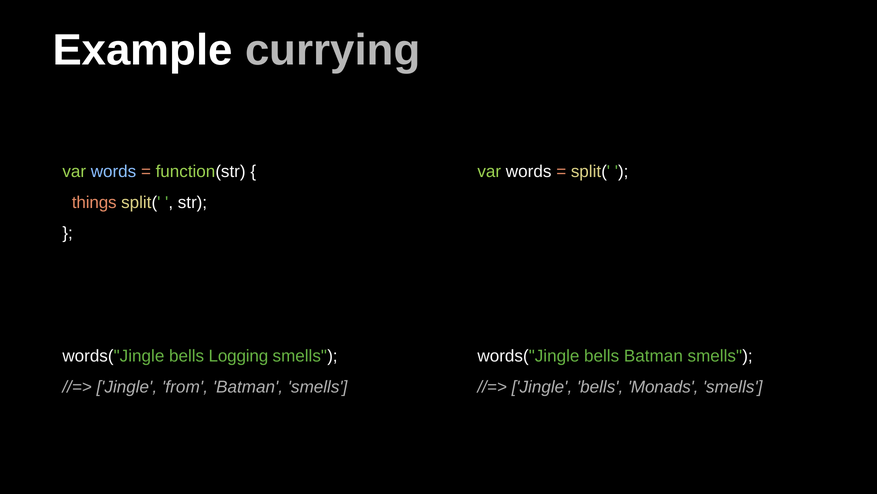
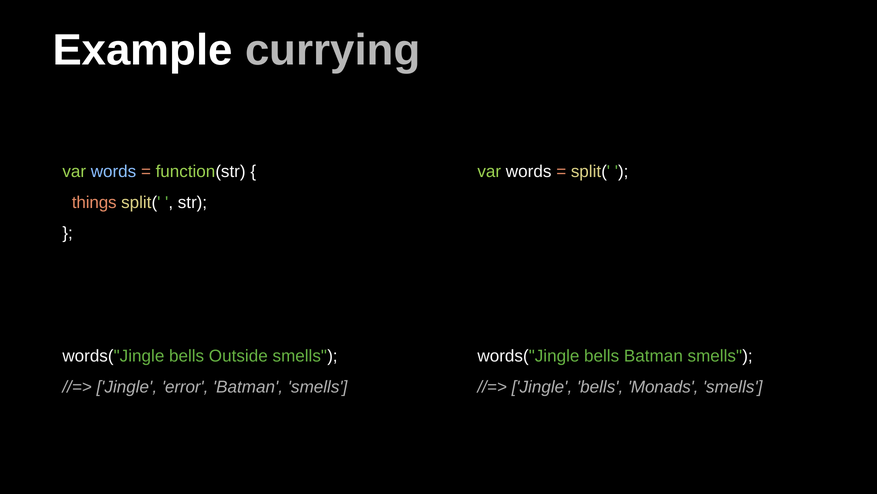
Logging: Logging -> Outside
from: from -> error
